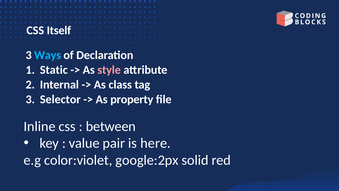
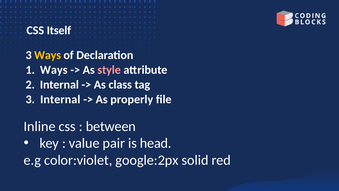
Ways at (48, 55) colour: light blue -> yellow
Static at (54, 70): Static -> Ways
3 Selector: Selector -> Internal
property: property -> properly
here: here -> head
